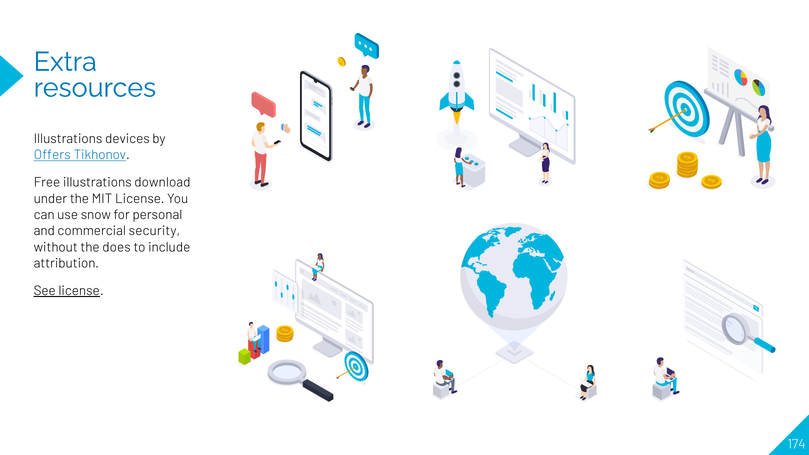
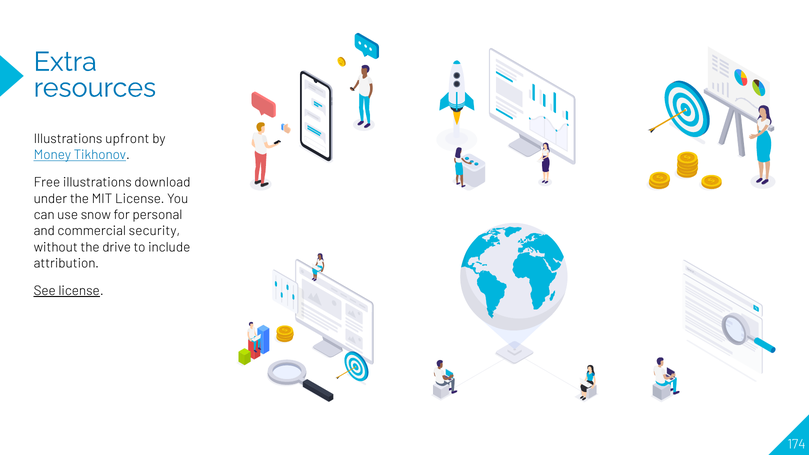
devices: devices -> upfront
Offers: Offers -> Money
does: does -> drive
